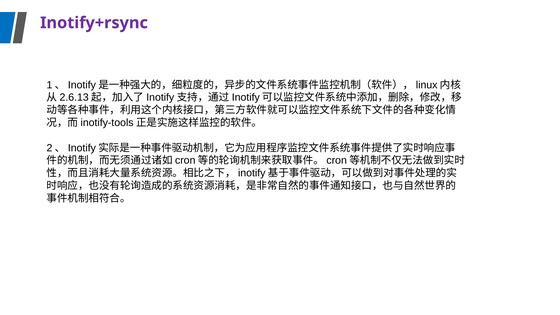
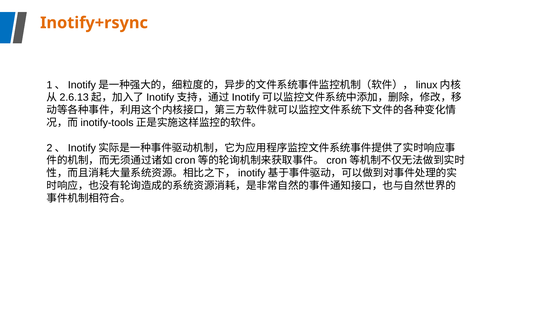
Inotify+rsync colour: purple -> orange
